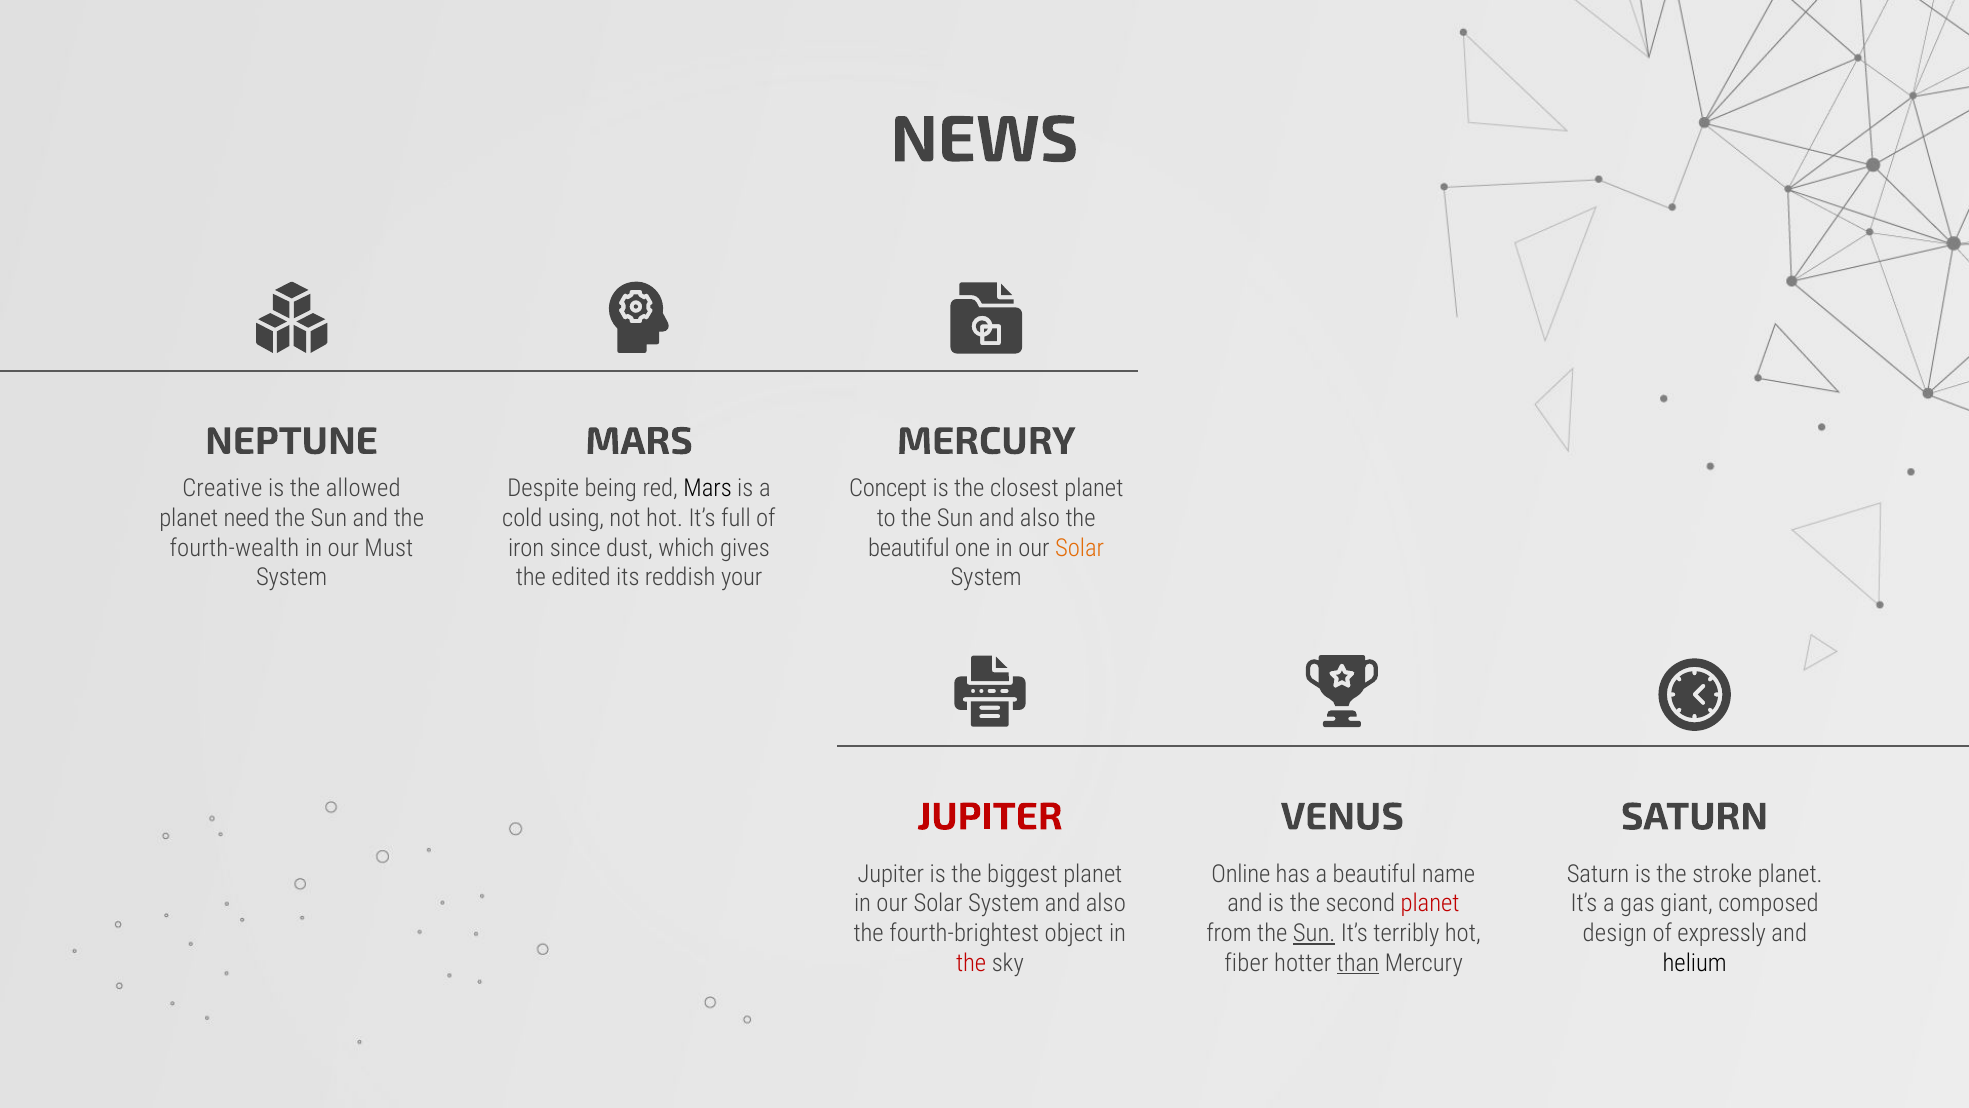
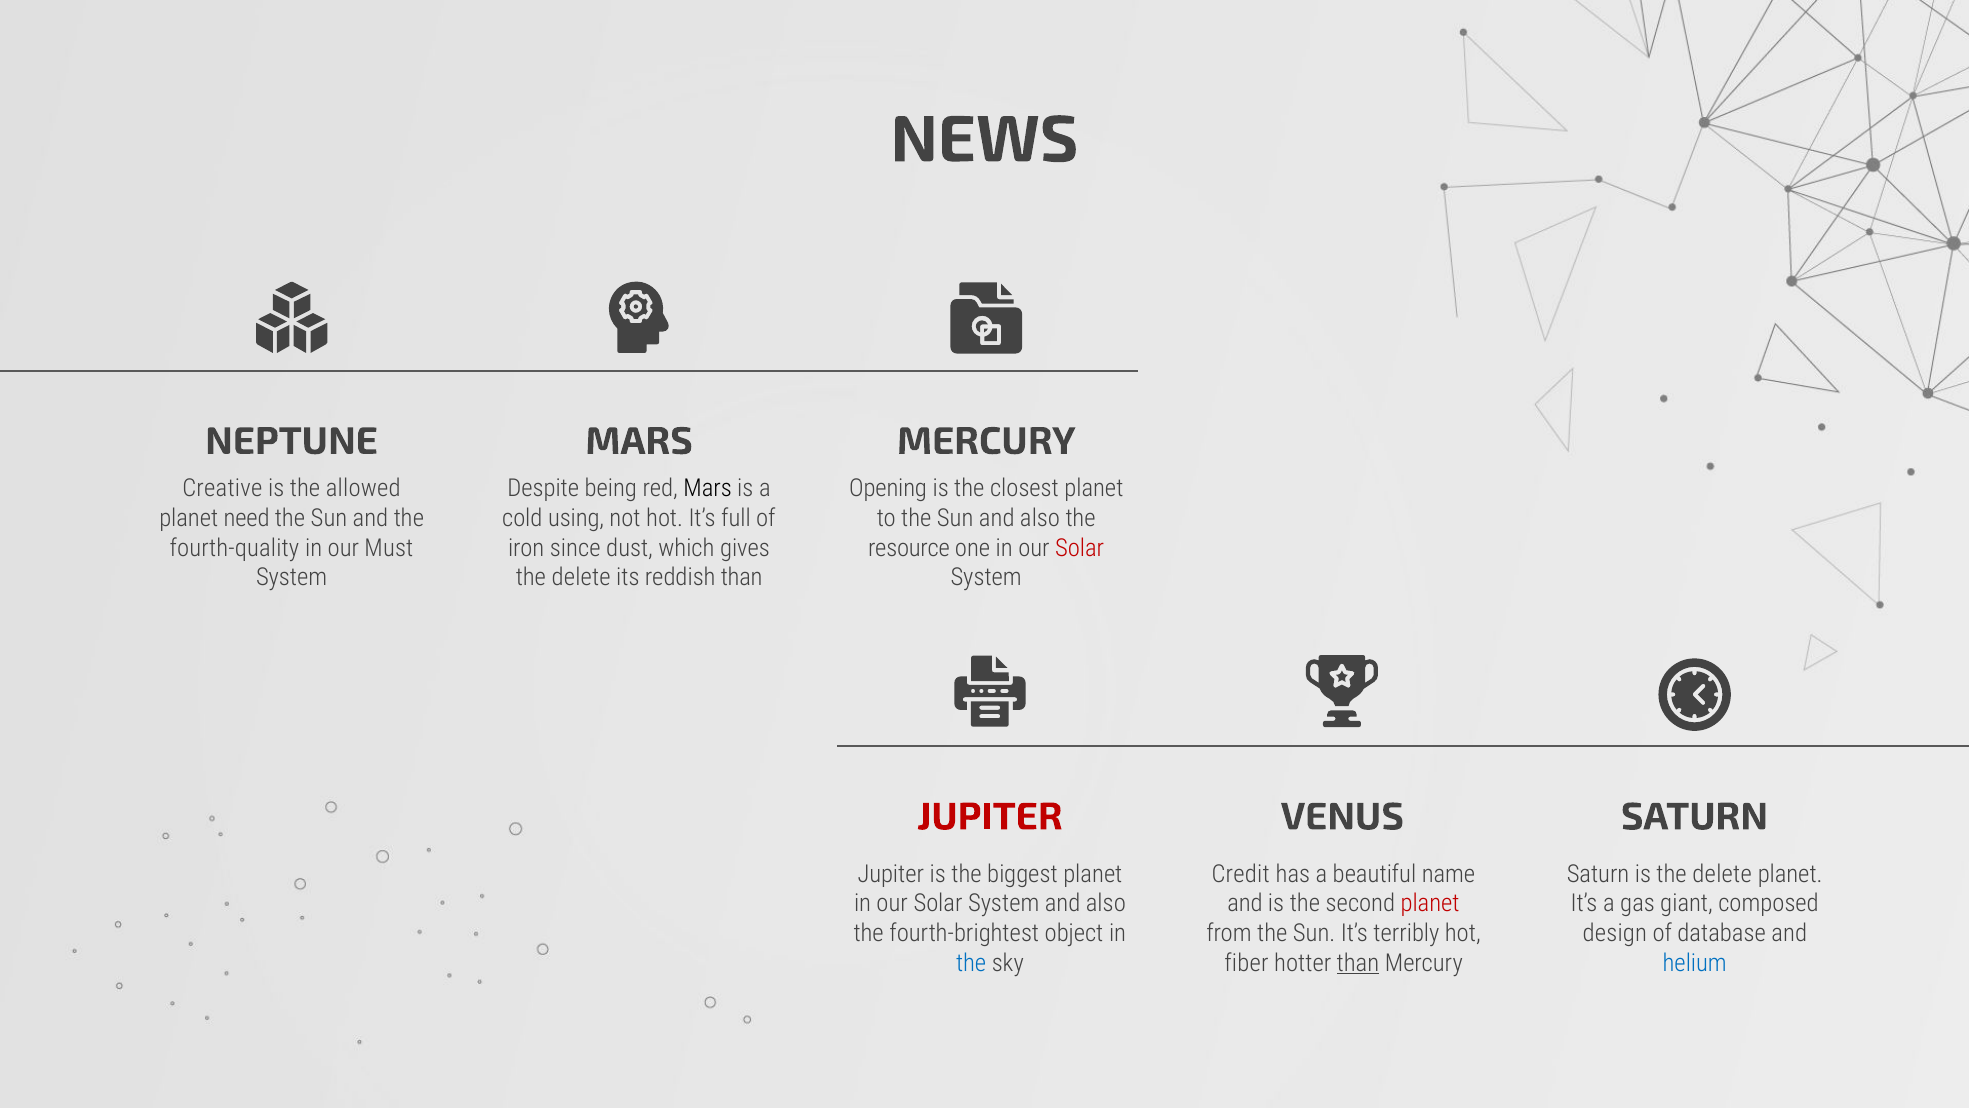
Concept: Concept -> Opening
fourth-wealth: fourth-wealth -> fourth-quality
beautiful at (909, 548): beautiful -> resource
Solar at (1080, 548) colour: orange -> red
edited at (581, 577): edited -> delete
reddish your: your -> than
Online: Online -> Credit
is the stroke: stroke -> delete
Sun at (1314, 933) underline: present -> none
expressly: expressly -> database
the at (971, 963) colour: red -> blue
helium colour: black -> blue
